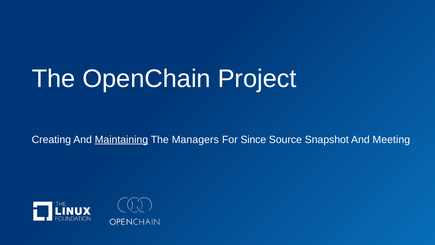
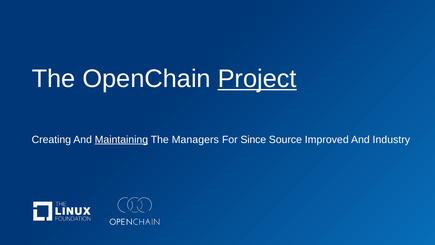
Project underline: none -> present
Snapshot: Snapshot -> Improved
Meeting: Meeting -> Industry
